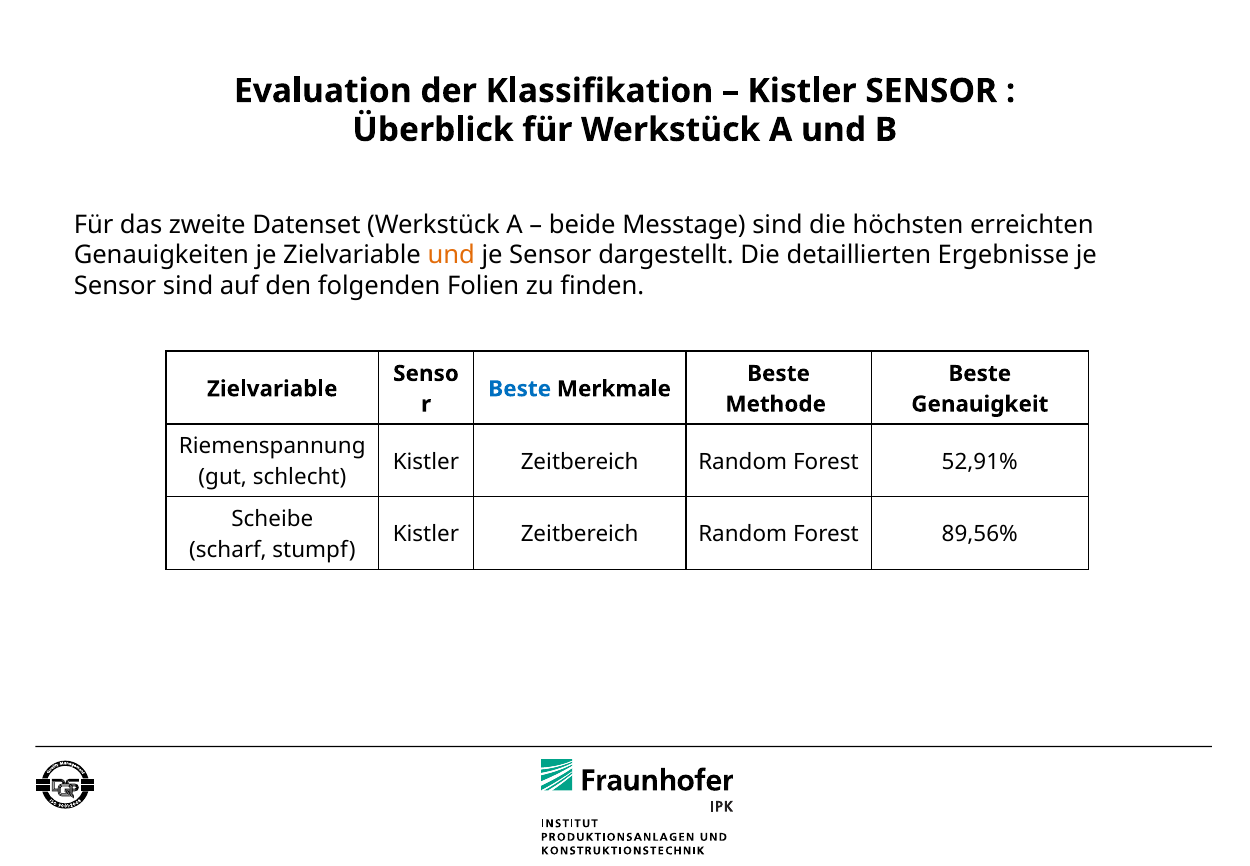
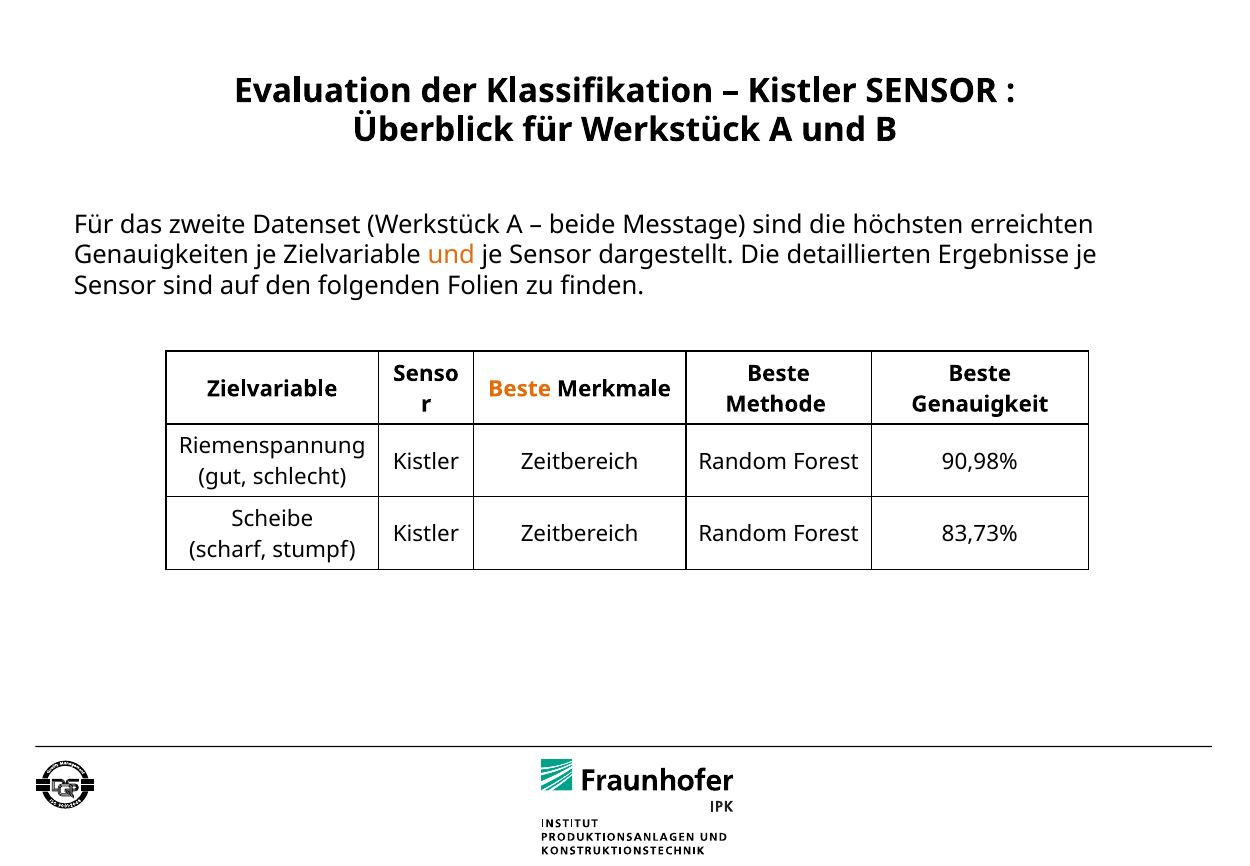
Beste at (520, 389) colour: blue -> orange
52,91%: 52,91% -> 90,98%
89,56%: 89,56% -> 83,73%
